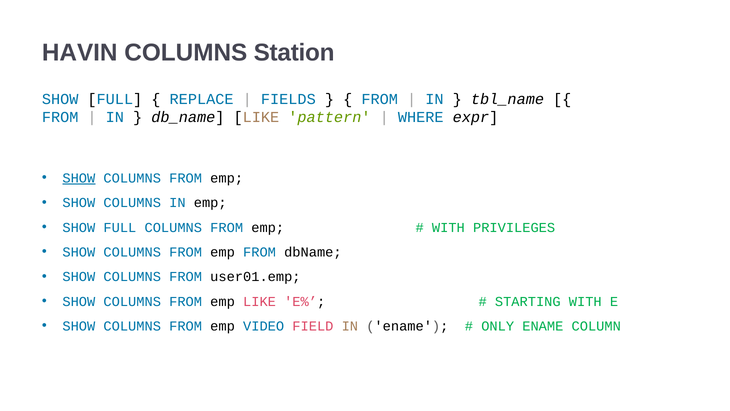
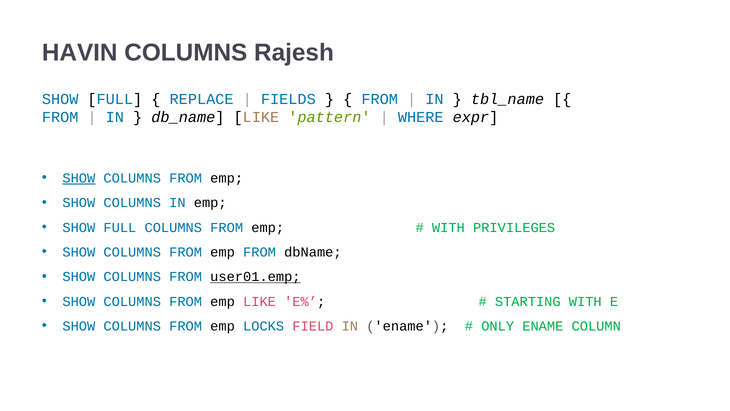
Station: Station -> Rajesh
user01.emp underline: none -> present
VIDEO: VIDEO -> LOCKS
